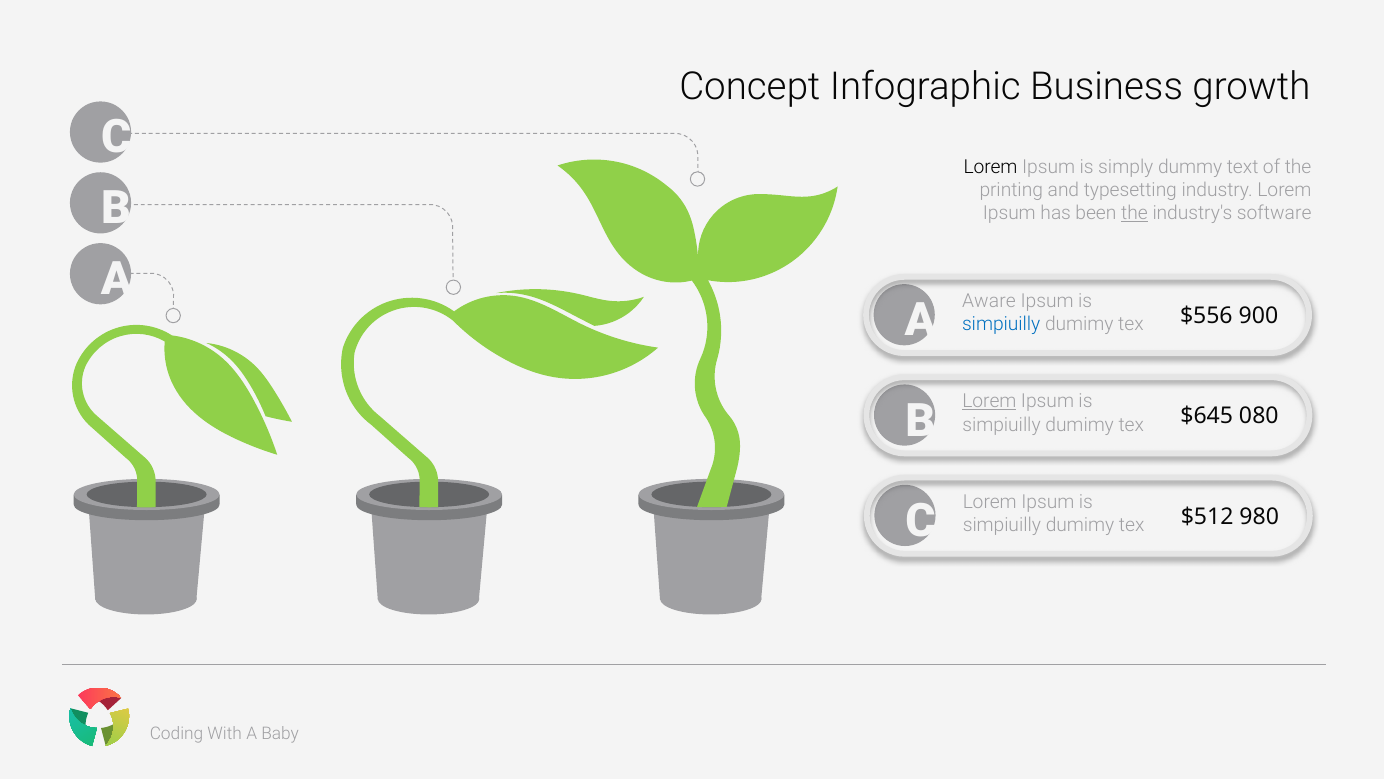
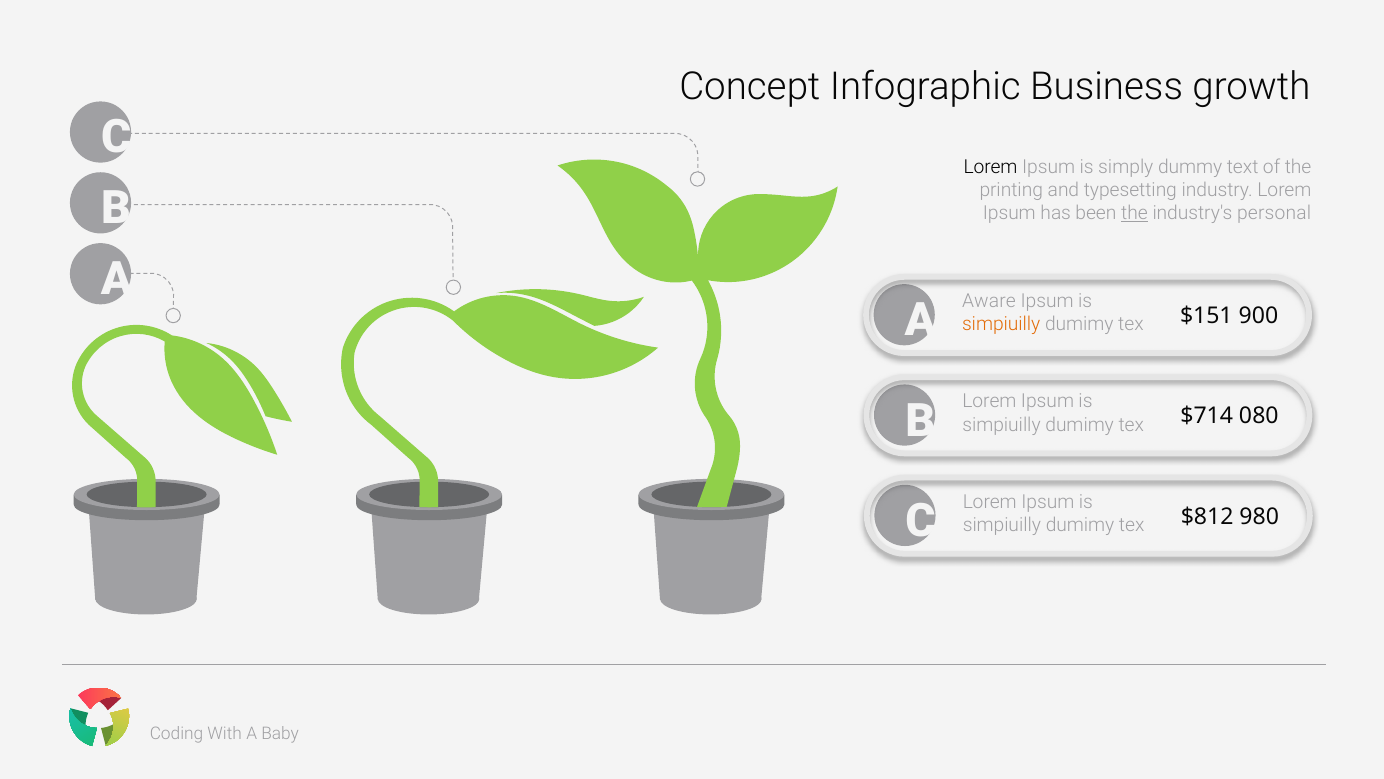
software: software -> personal
$556: $556 -> $151
simpiuilly at (1001, 324) colour: blue -> orange
Lorem at (989, 401) underline: present -> none
$645: $645 -> $714
$512: $512 -> $812
